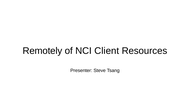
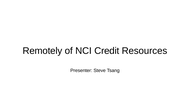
Client: Client -> Credit
